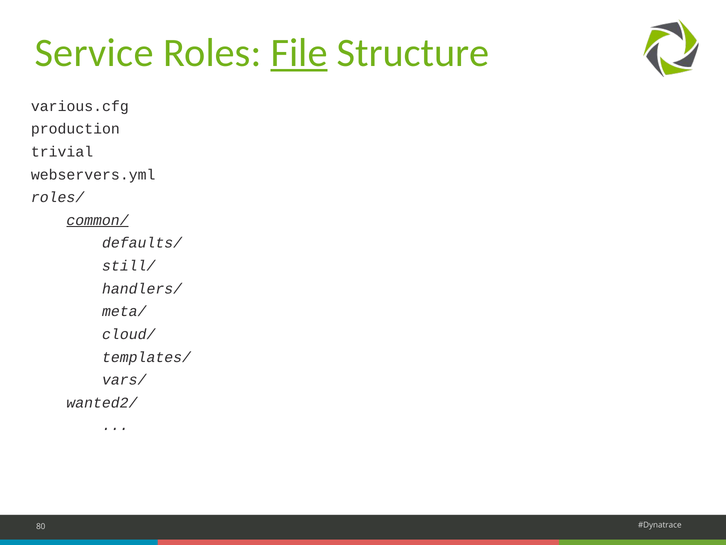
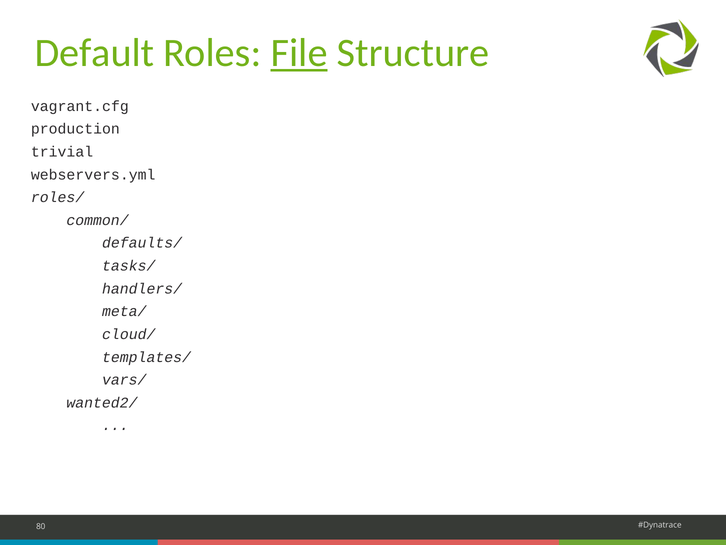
Service: Service -> Default
various.cfg: various.cfg -> vagrant.cfg
common/ underline: present -> none
still/: still/ -> tasks/
